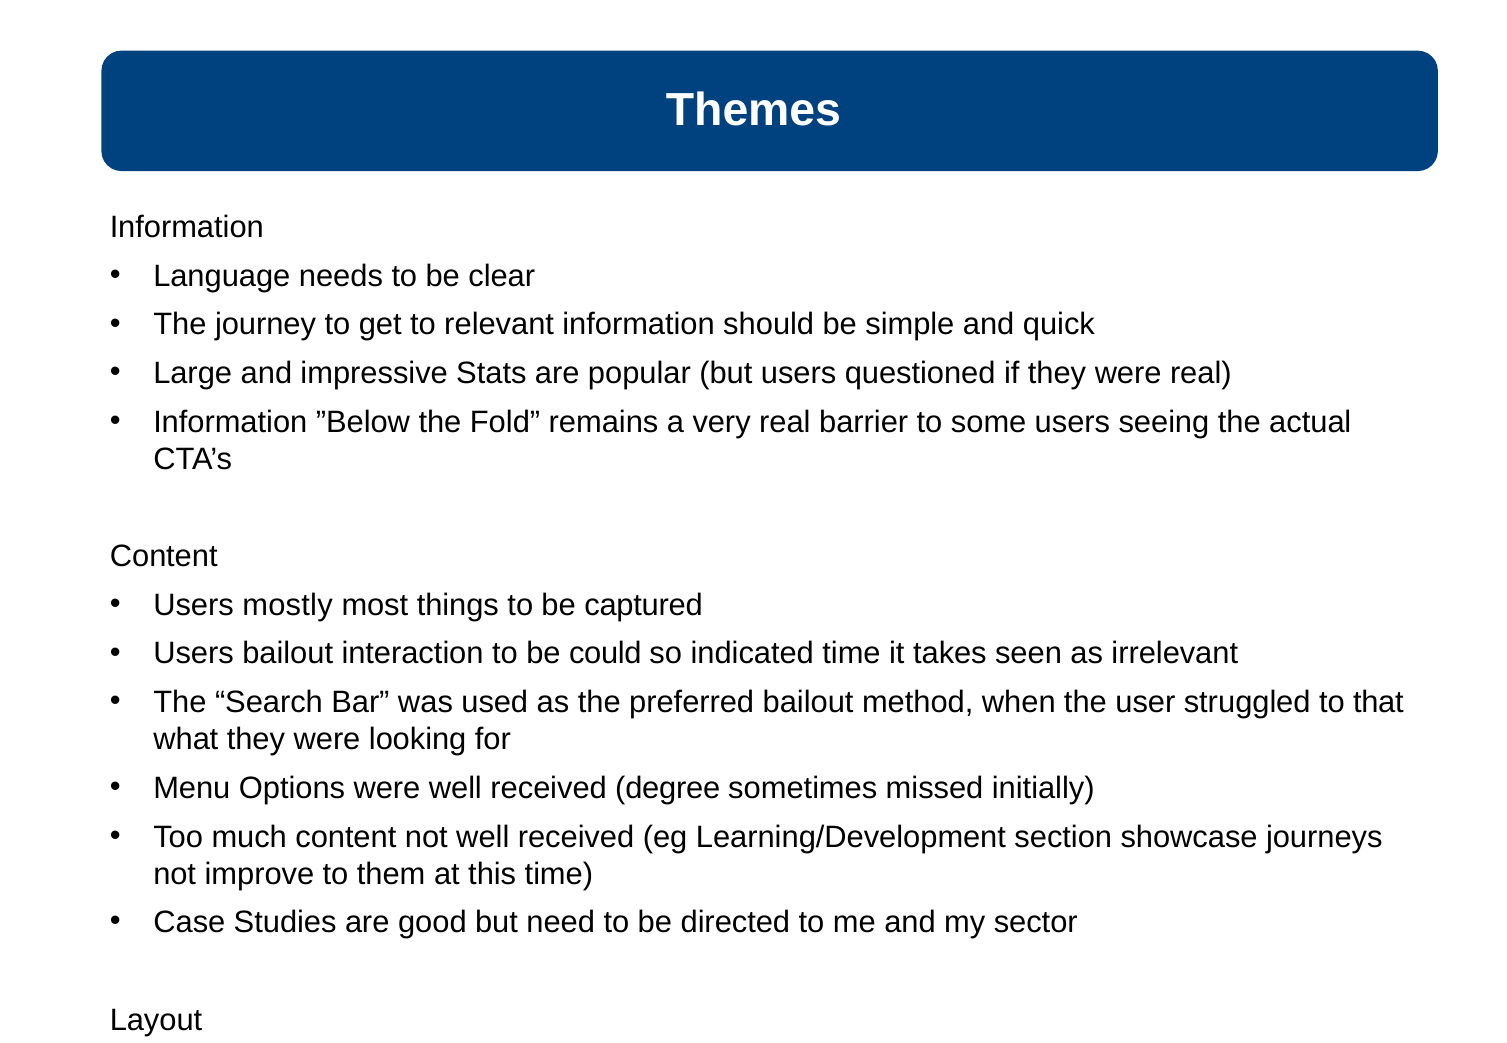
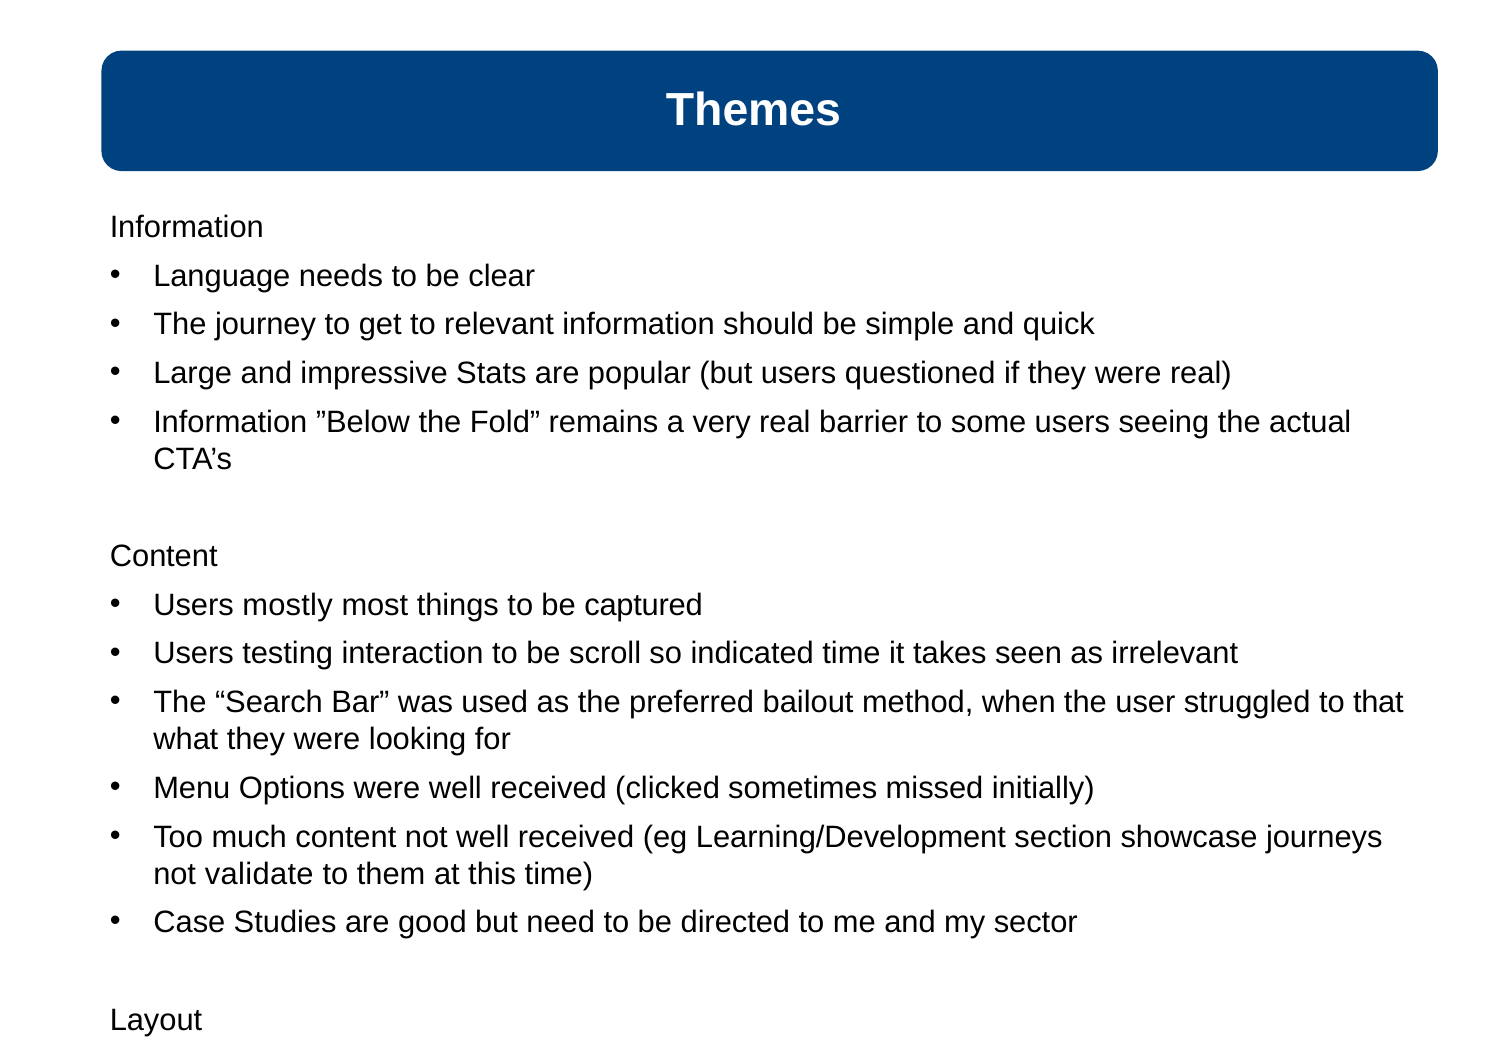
Users bailout: bailout -> testing
could: could -> scroll
received degree: degree -> clicked
improve: improve -> validate
